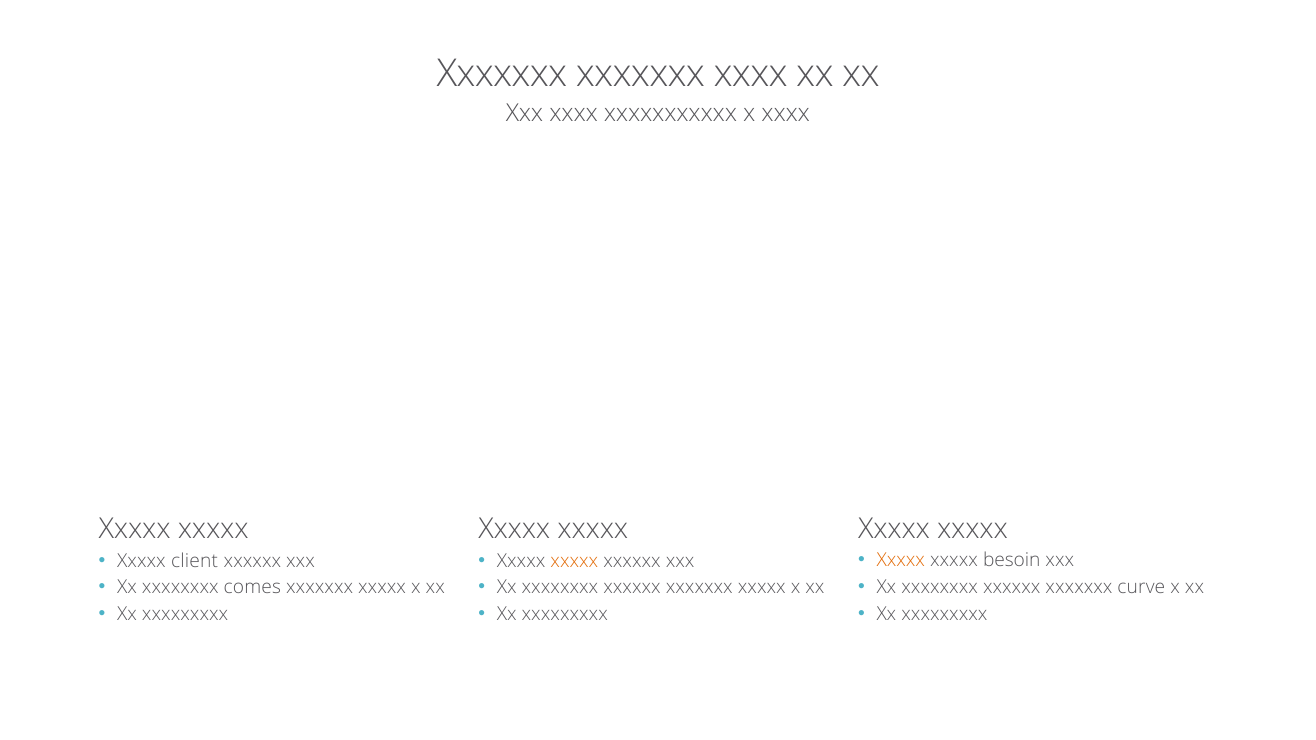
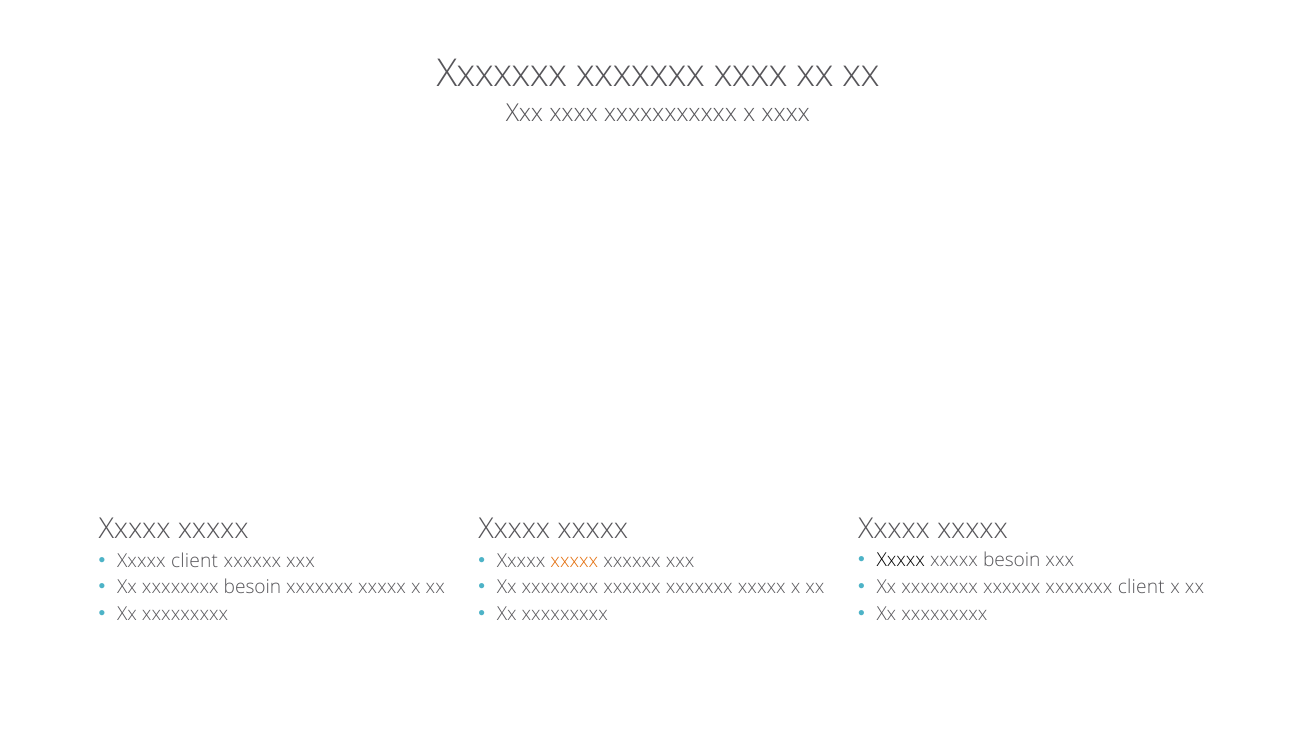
Xxxxx at (901, 561) colour: orange -> black
xxxxxxxx comes: comes -> besoin
xxxxxxx curve: curve -> client
